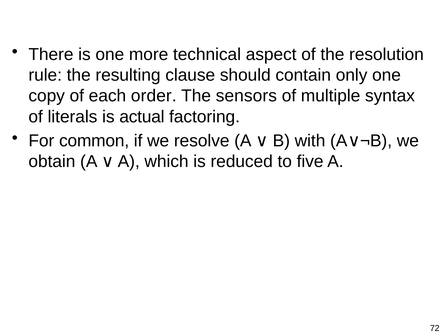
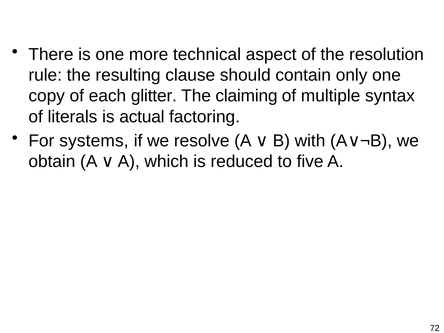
order: order -> glitter
sensors: sensors -> claiming
common: common -> systems
